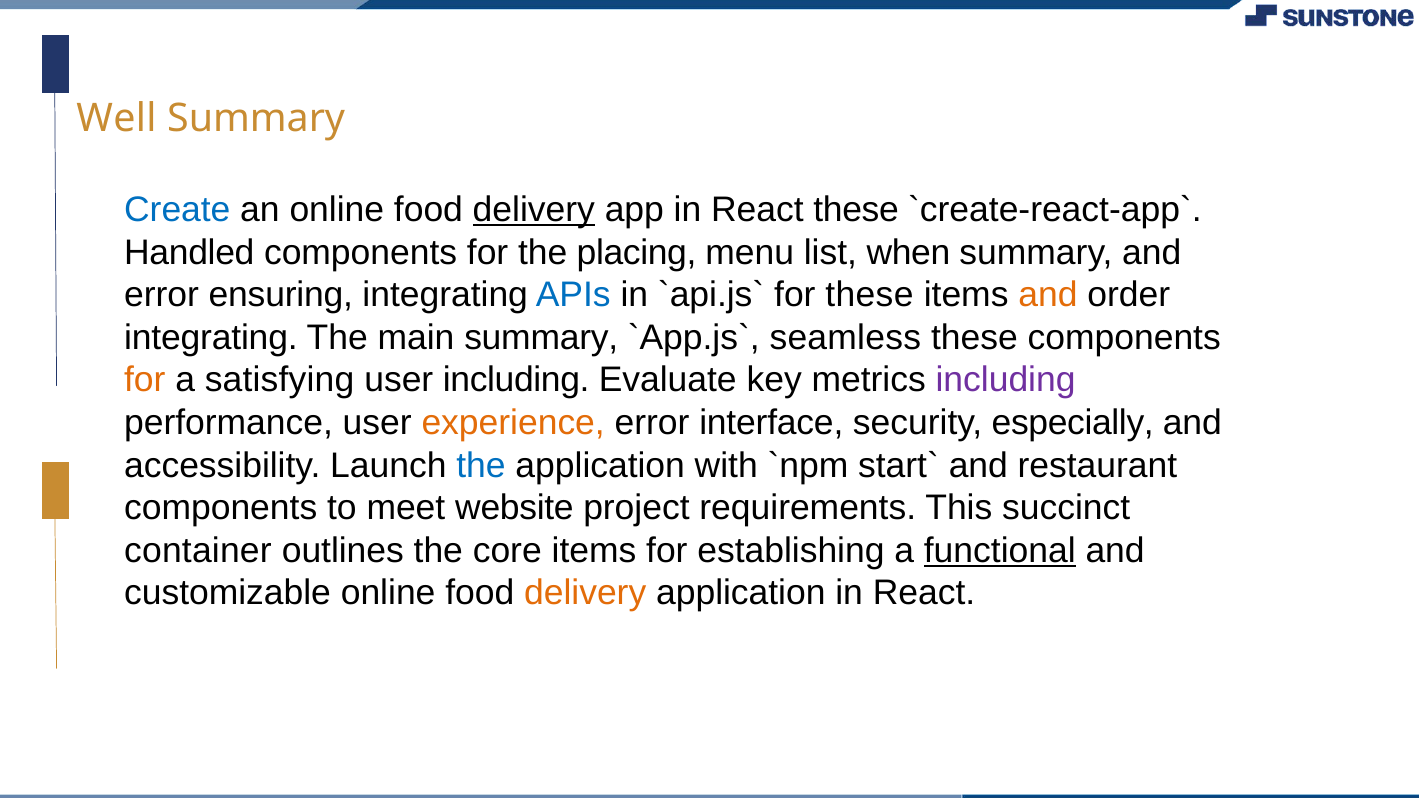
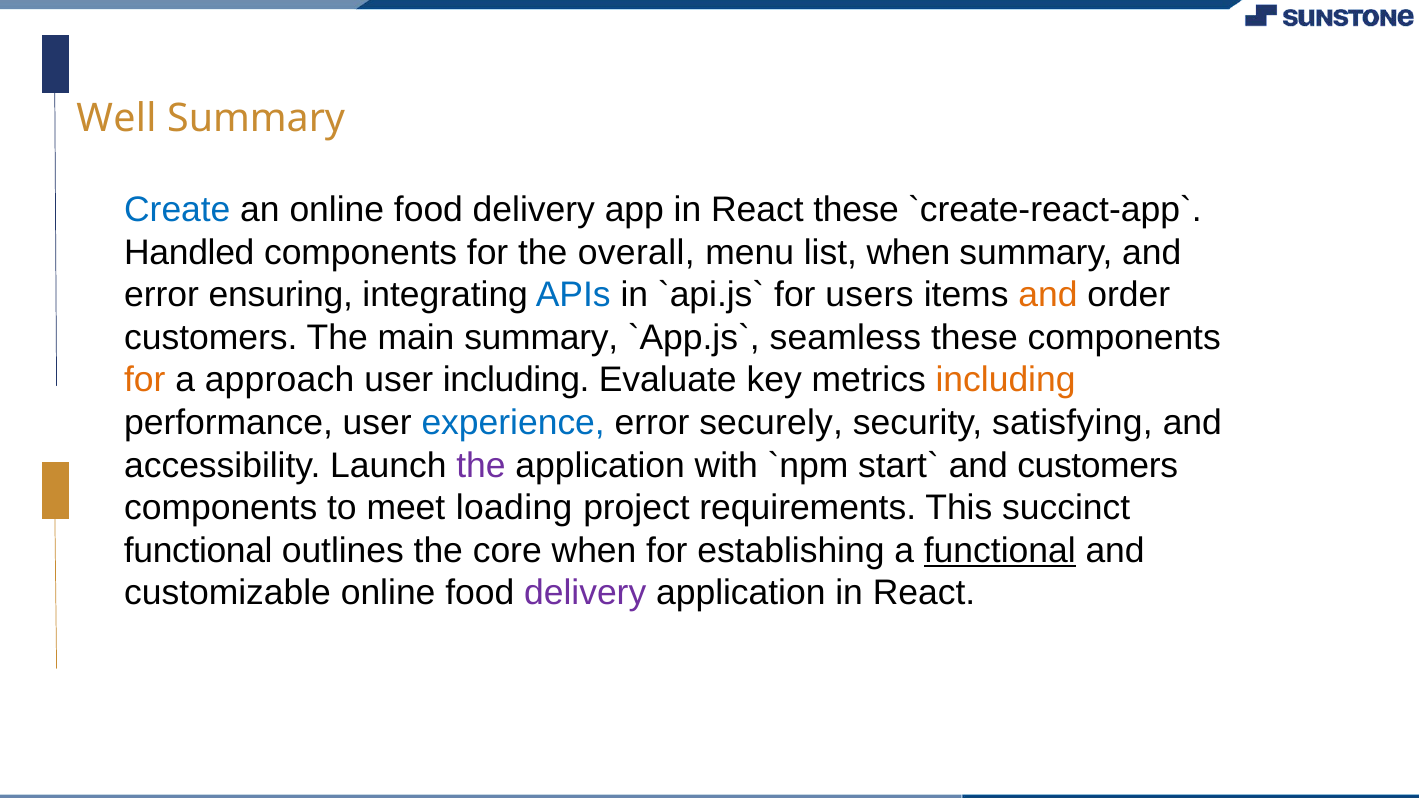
delivery at (534, 210) underline: present -> none
placing: placing -> overall
for these: these -> users
integrating at (211, 338): integrating -> customers
satisfying: satisfying -> approach
including at (1006, 380) colour: purple -> orange
experience colour: orange -> blue
interface: interface -> securely
especially: especially -> satisfying
the at (481, 465) colour: blue -> purple
and restaurant: restaurant -> customers
website: website -> loading
container at (198, 551): container -> functional
core items: items -> when
delivery at (585, 593) colour: orange -> purple
